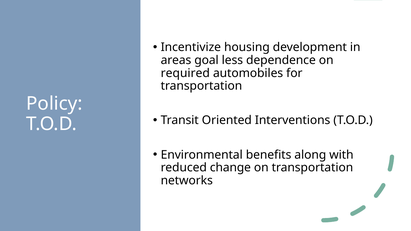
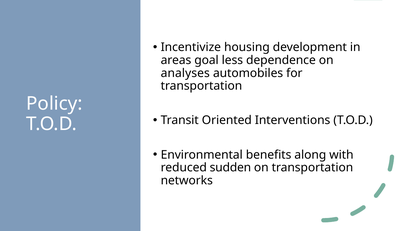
required: required -> analyses
change: change -> sudden
